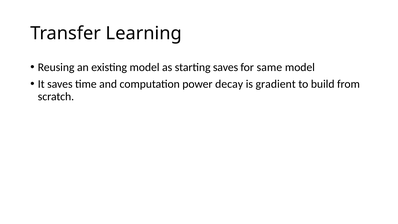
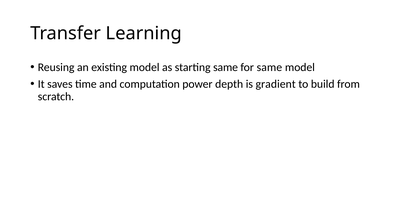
starting saves: saves -> same
decay: decay -> depth
